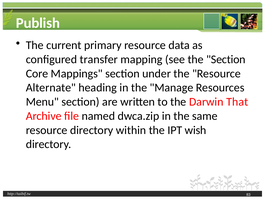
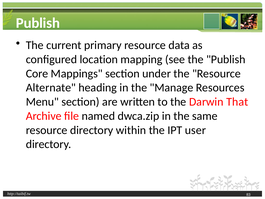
transfer: transfer -> location
the Section: Section -> Publish
wish: wish -> user
